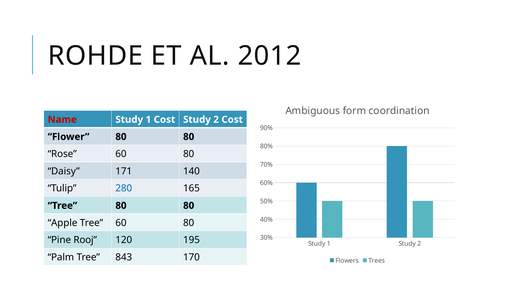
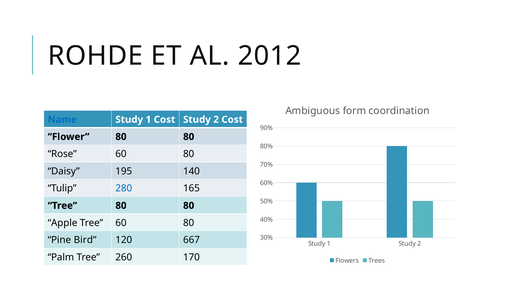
Name colour: red -> blue
171: 171 -> 195
Rooj: Rooj -> Bird
195: 195 -> 667
843: 843 -> 260
